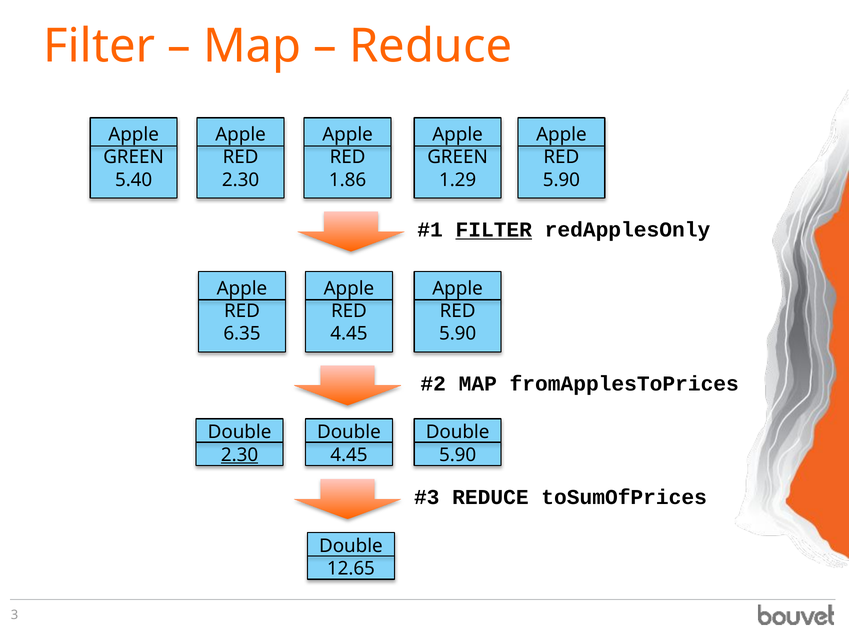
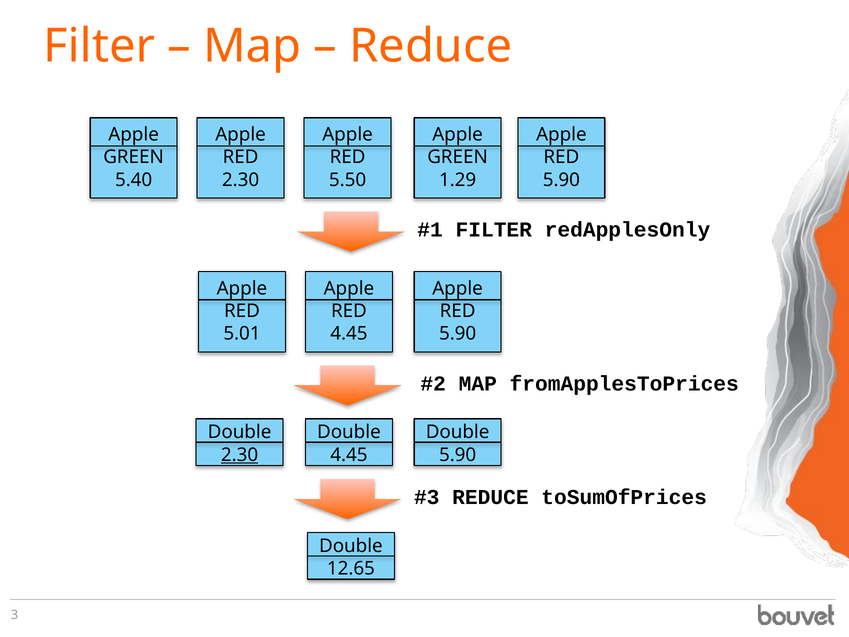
1.86: 1.86 -> 5.50
FILTER at (494, 230) underline: present -> none
6.35: 6.35 -> 5.01
